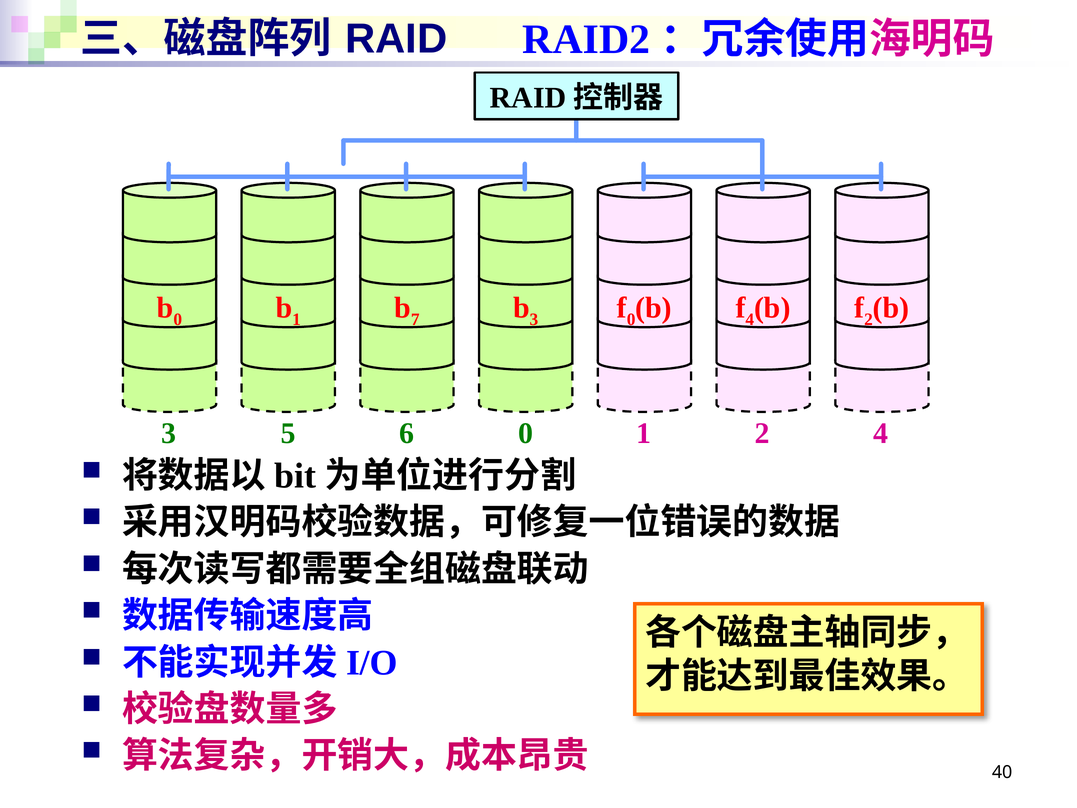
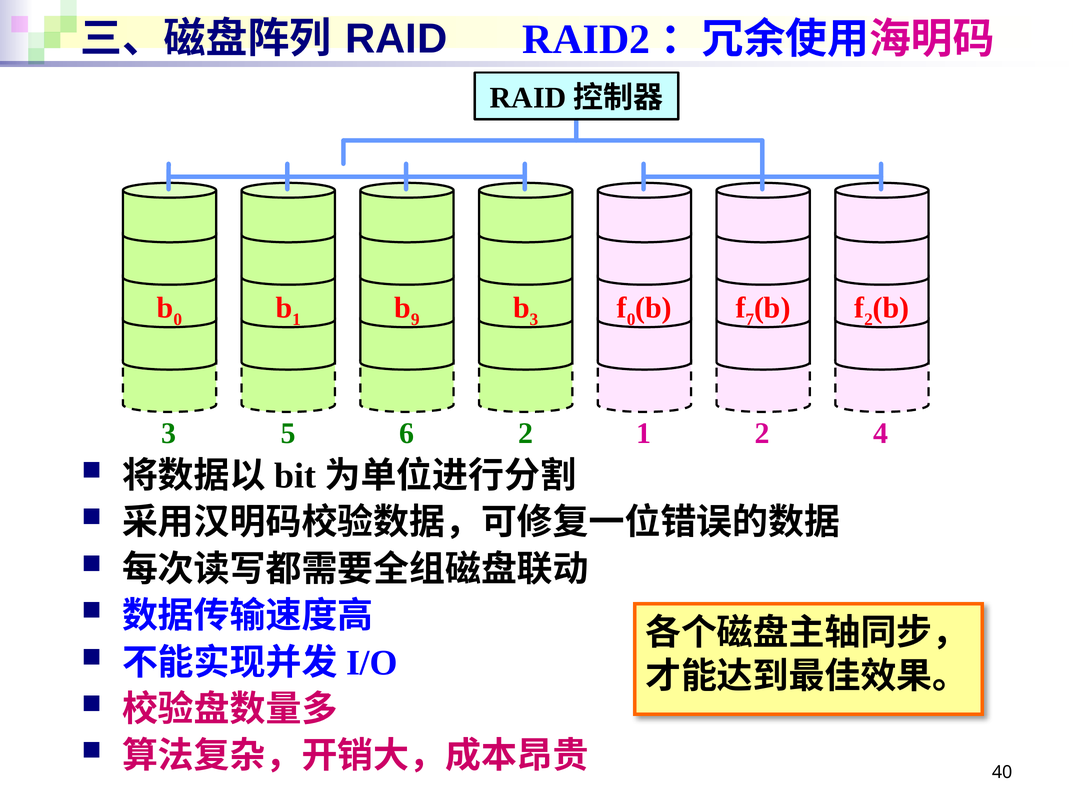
7: 7 -> 9
4 at (750, 320): 4 -> 7
6 0: 0 -> 2
